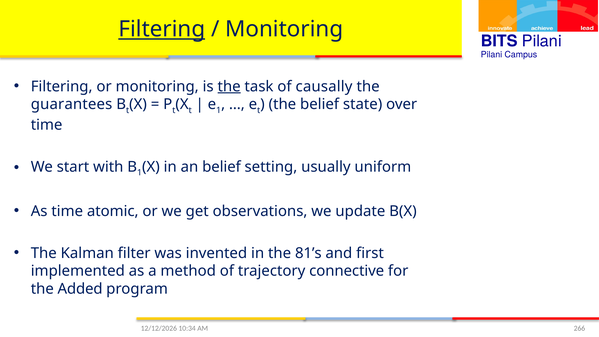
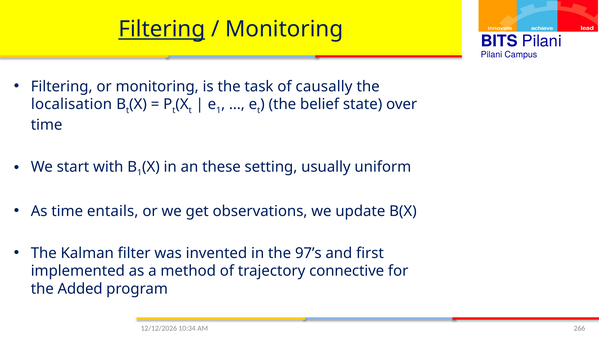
the at (229, 86) underline: present -> none
guarantees: guarantees -> localisation
an belief: belief -> these
atomic: atomic -> entails
81’s: 81’s -> 97’s
